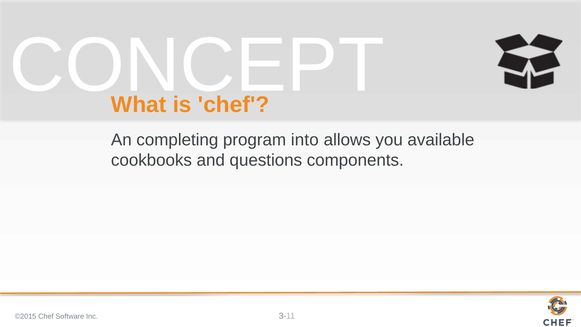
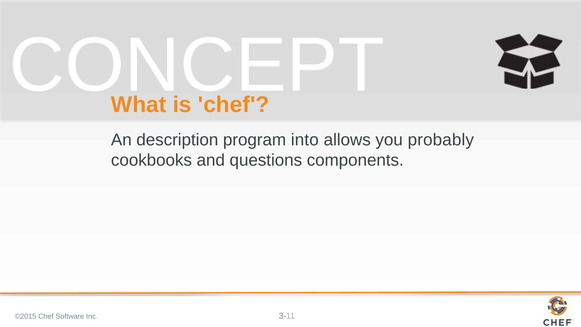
completing: completing -> description
available: available -> probably
